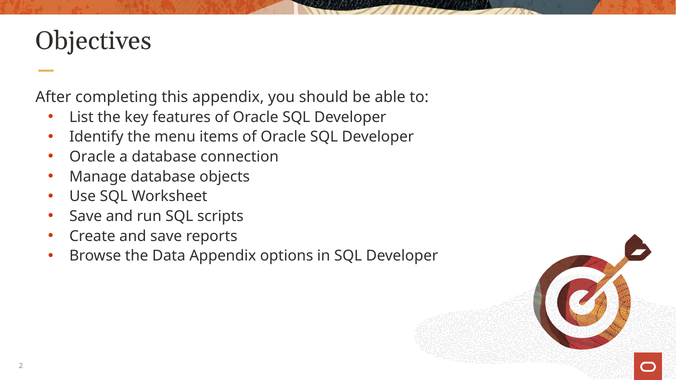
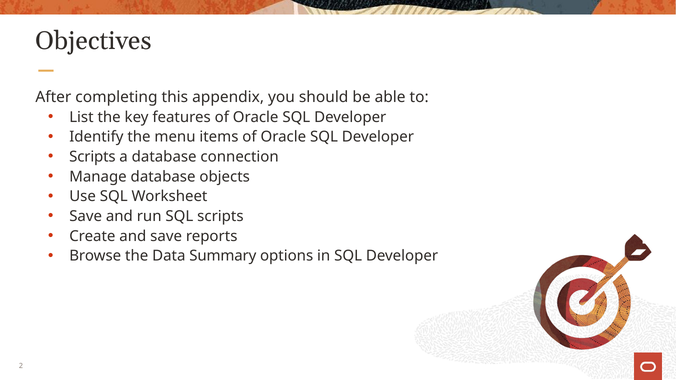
Oracle at (92, 157): Oracle -> Scripts
Data Appendix: Appendix -> Summary
